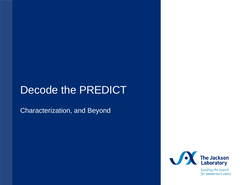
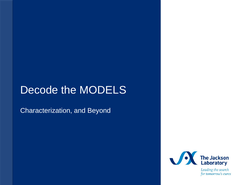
PREDICT: PREDICT -> MODELS
